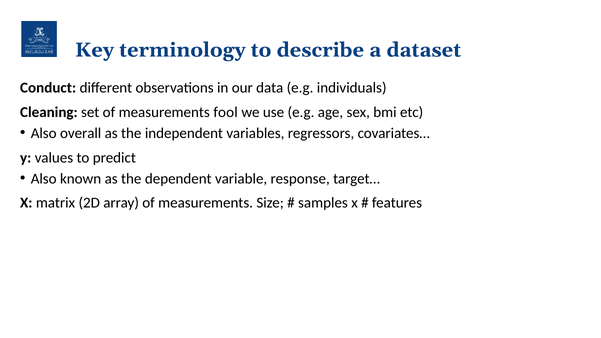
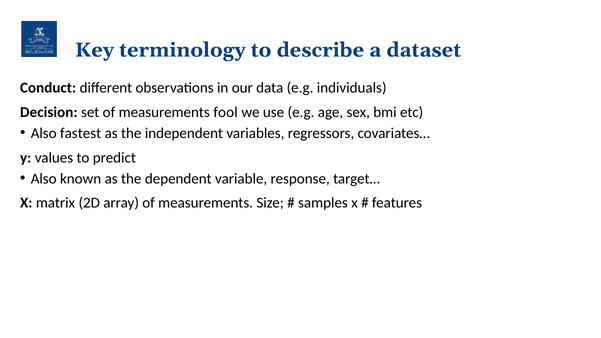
Cleaning: Cleaning -> Decision
overall: overall -> fastest
